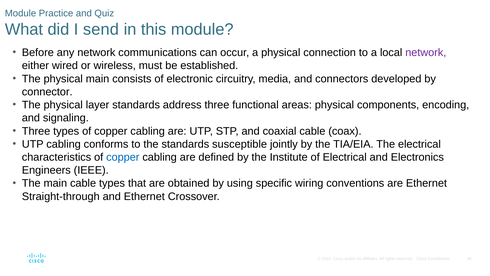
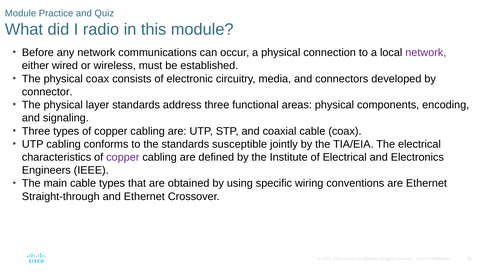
send: send -> radio
physical main: main -> coax
copper at (123, 157) colour: blue -> purple
